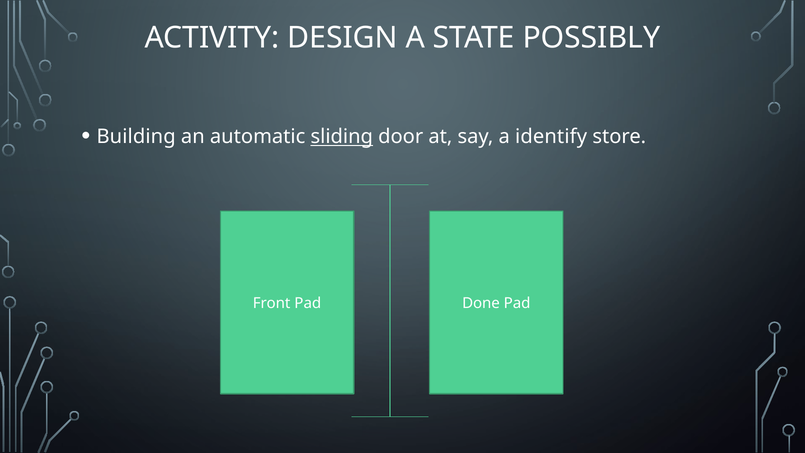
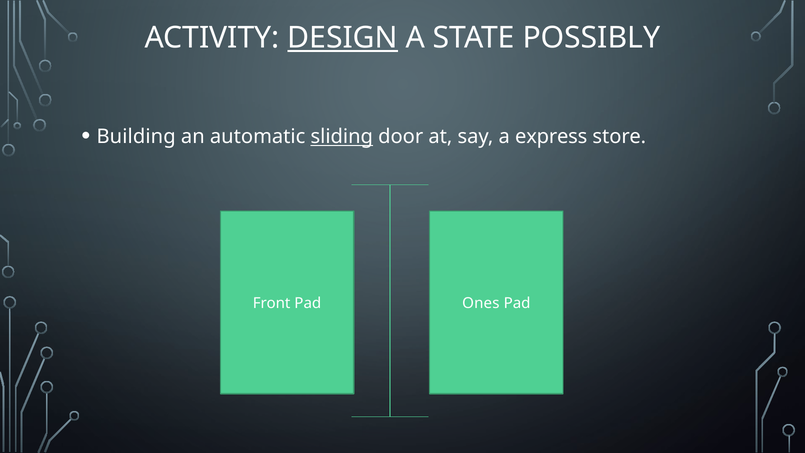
DESIGN underline: none -> present
identify: identify -> express
Done: Done -> Ones
